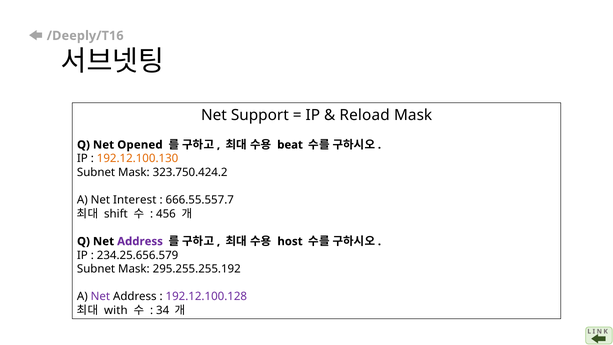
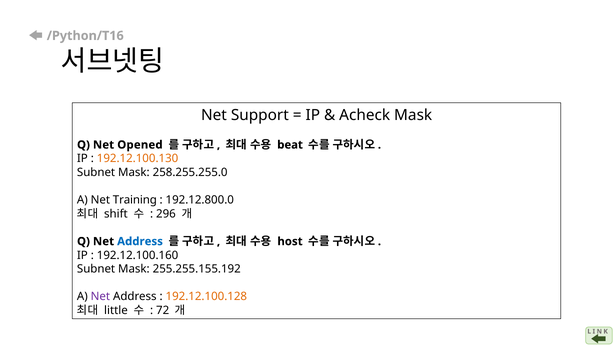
/Deeply/T16: /Deeply/T16 -> /Python/T16
Reload: Reload -> Acheck
323.750.424.2: 323.750.424.2 -> 258.255.255.0
Interest: Interest -> Training
666.55.557.7: 666.55.557.7 -> 192.12.800.0
456: 456 -> 296
Address at (140, 241) colour: purple -> blue
234.25.656.579: 234.25.656.579 -> 192.12.100.160
295.255.255.192: 295.255.255.192 -> 255.255.155.192
192.12.100.128 colour: purple -> orange
with: with -> little
34: 34 -> 72
